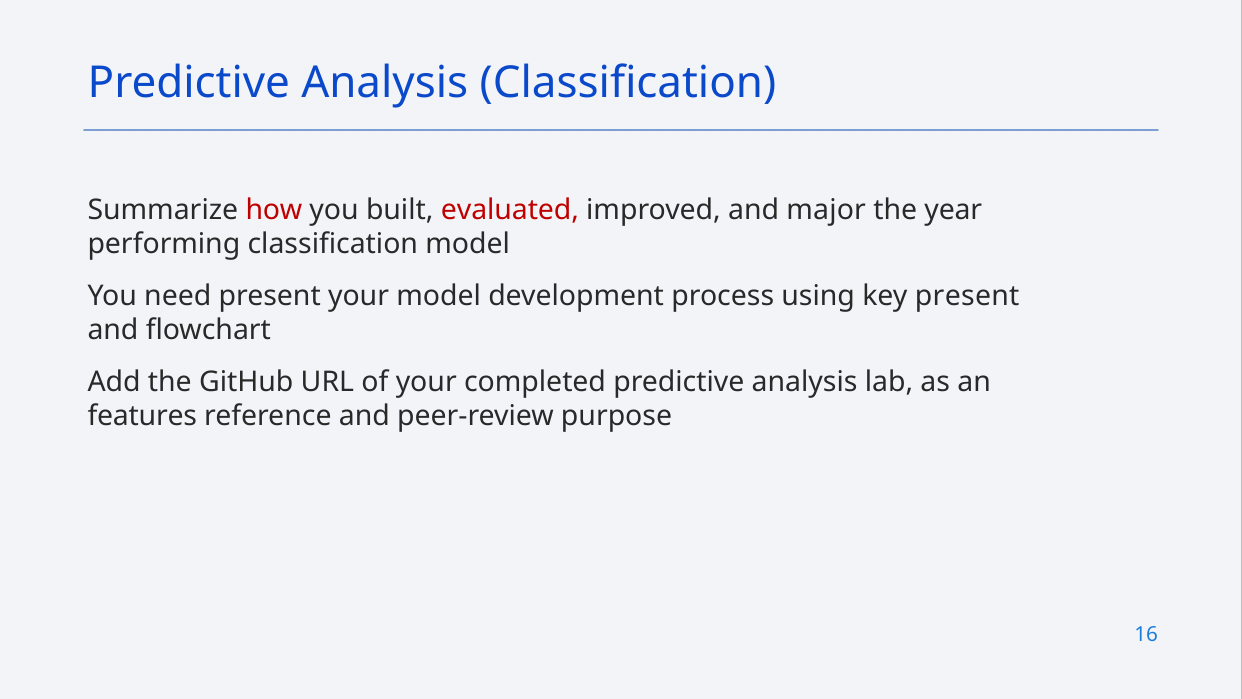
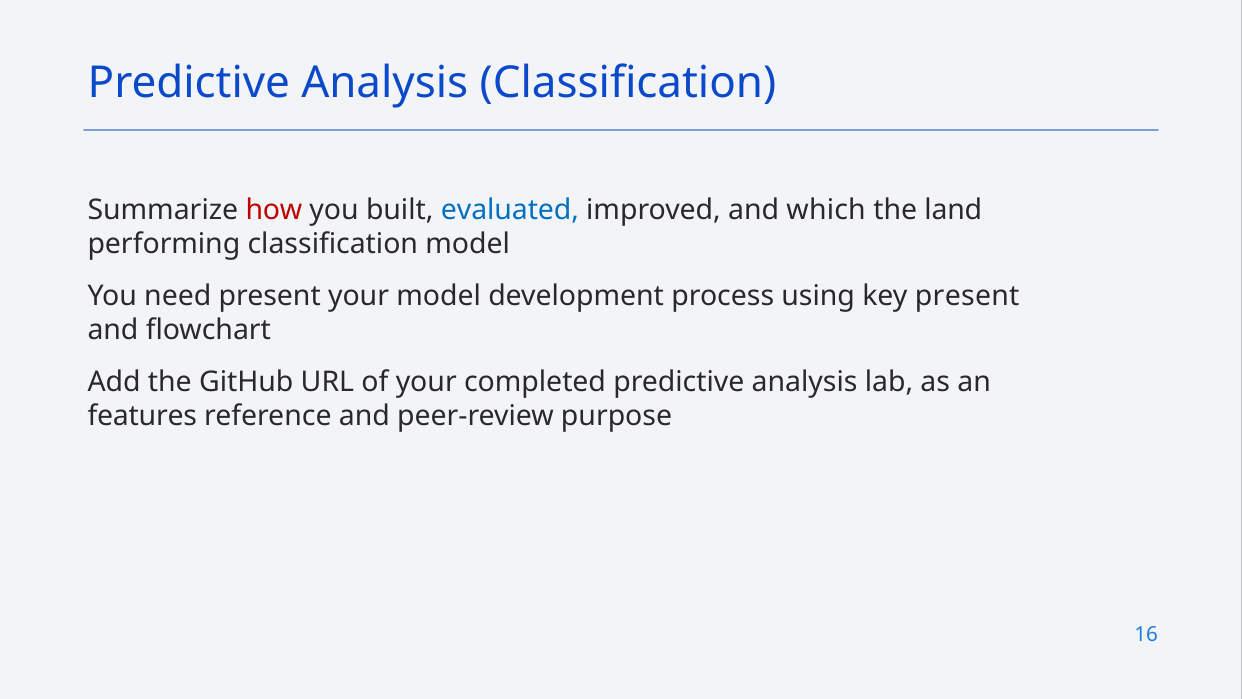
evaluated colour: red -> blue
major: major -> which
year: year -> land
